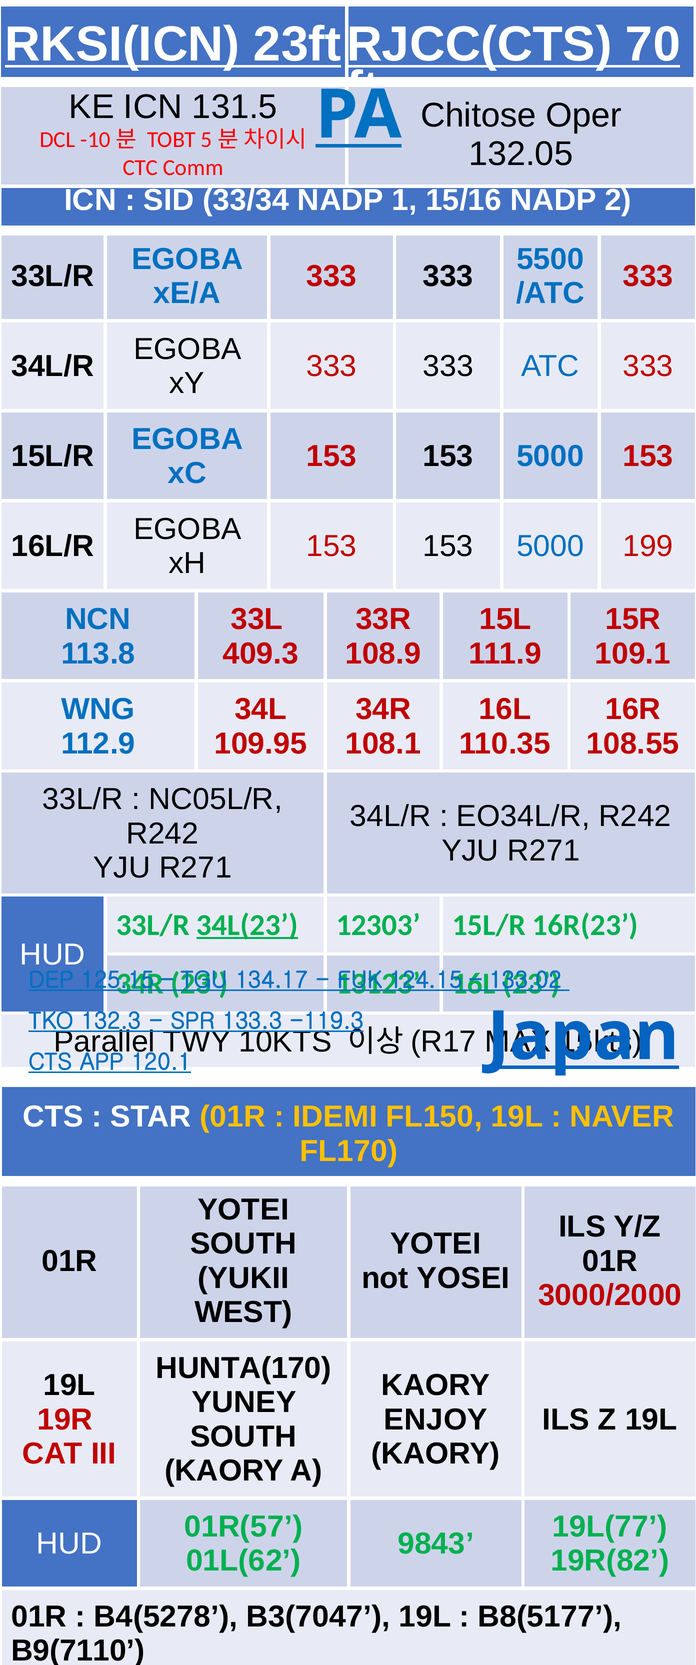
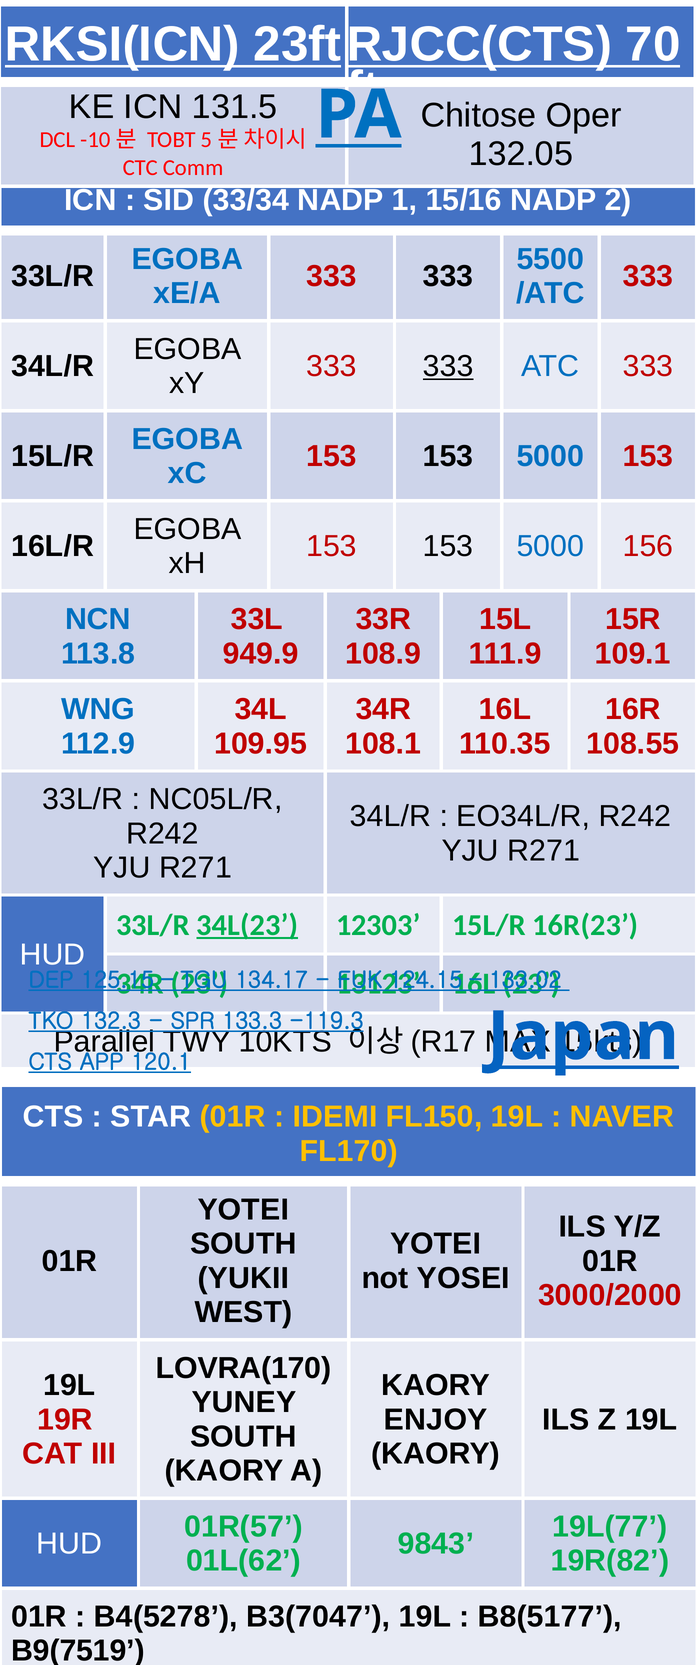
333 at (448, 366) underline: none -> present
199: 199 -> 156
409.3: 409.3 -> 949.9
HUNTA(170: HUNTA(170 -> LOVRA(170
B9(7110: B9(7110 -> B9(7519
